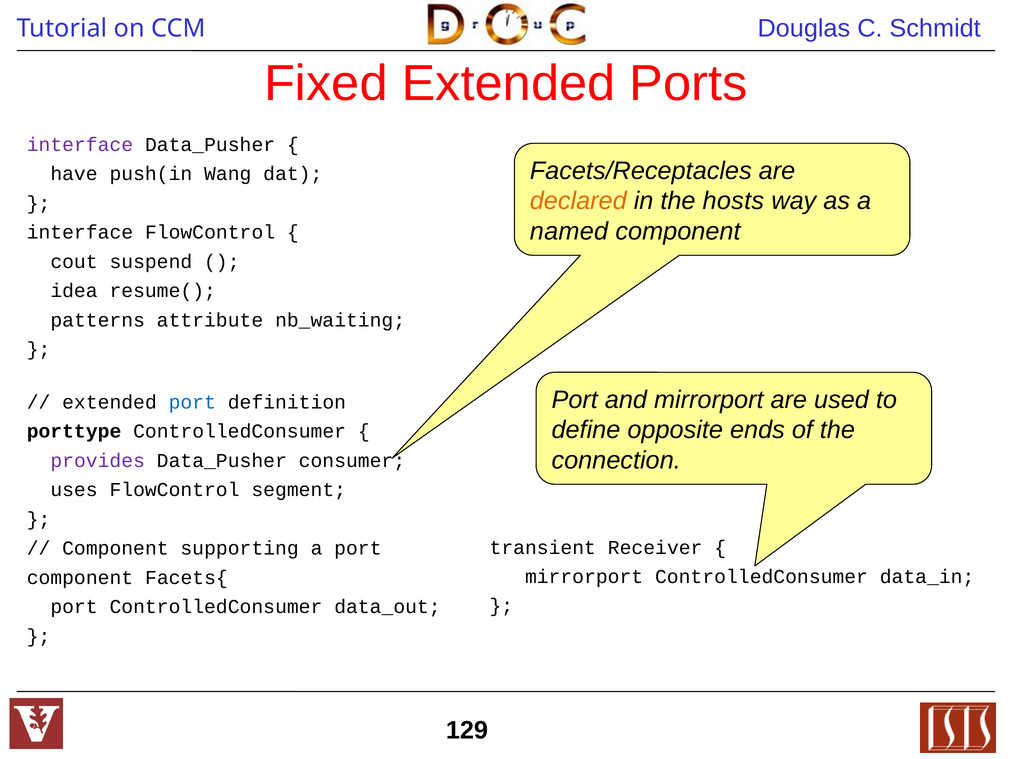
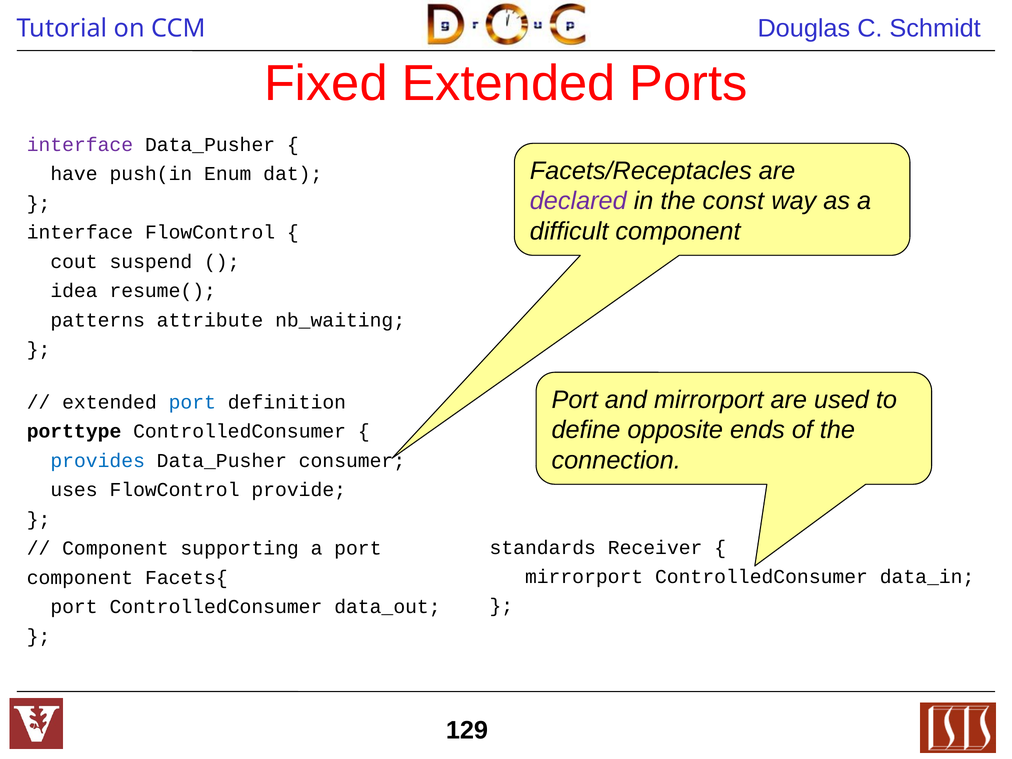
Wang: Wang -> Enum
declared colour: orange -> purple
hosts: hosts -> const
named: named -> difficult
provides colour: purple -> blue
segment: segment -> provide
transient: transient -> standards
